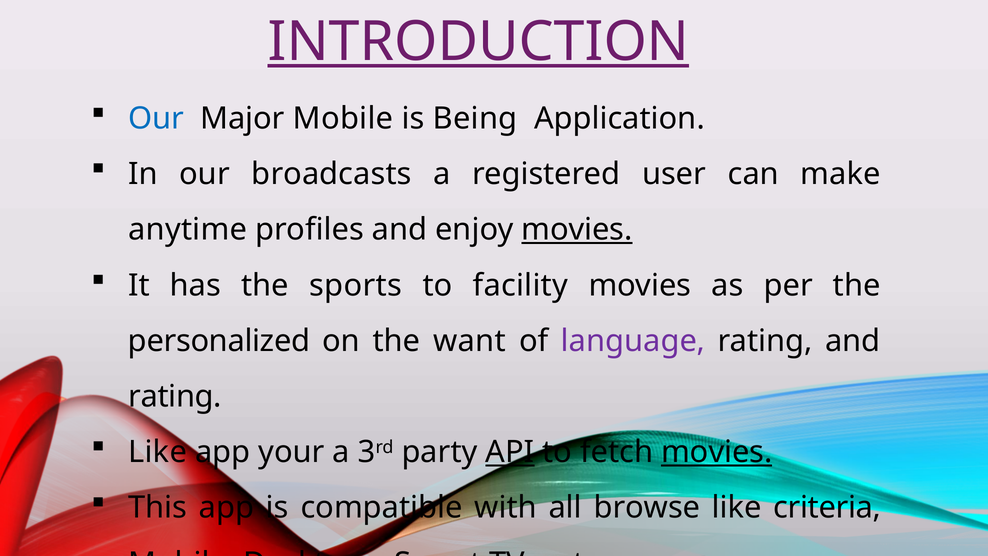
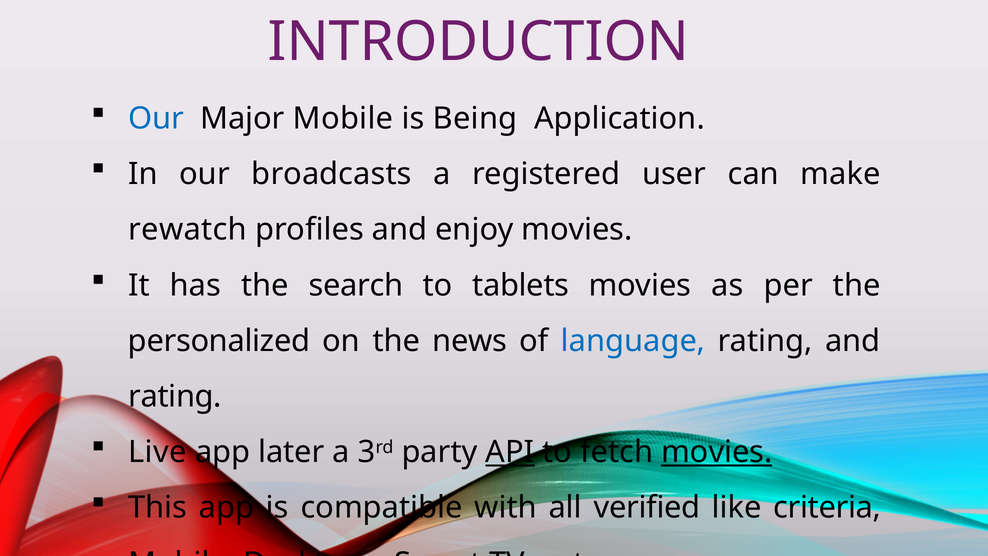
INTRODUCTION underline: present -> none
anytime: anytime -> rewatch
movies at (577, 230) underline: present -> none
sports: sports -> search
facility: facility -> tablets
want: want -> news
language colour: purple -> blue
Like at (158, 452): Like -> Live
your: your -> later
browse: browse -> verified
